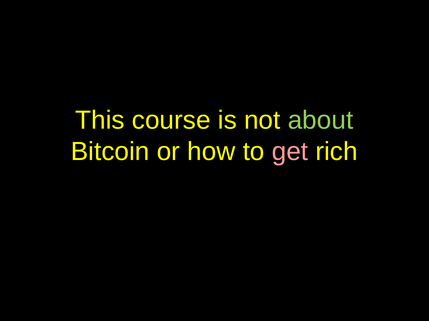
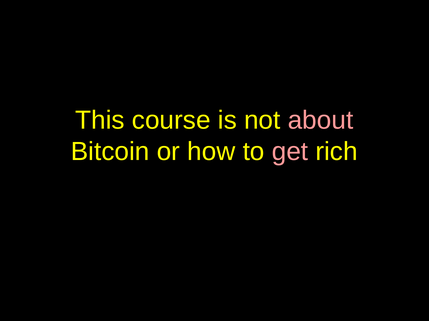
about colour: light green -> pink
